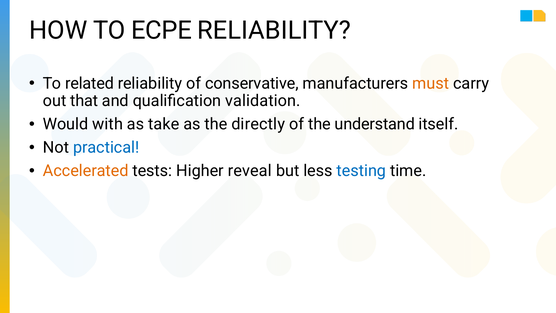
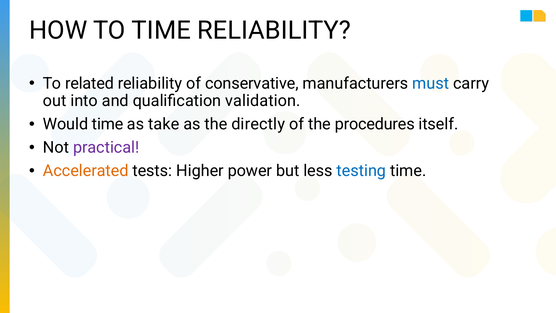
TO ECPE: ECPE -> TIME
must colour: orange -> blue
that: that -> into
Would with: with -> time
understand: understand -> procedures
practical colour: blue -> purple
reveal: reveal -> power
